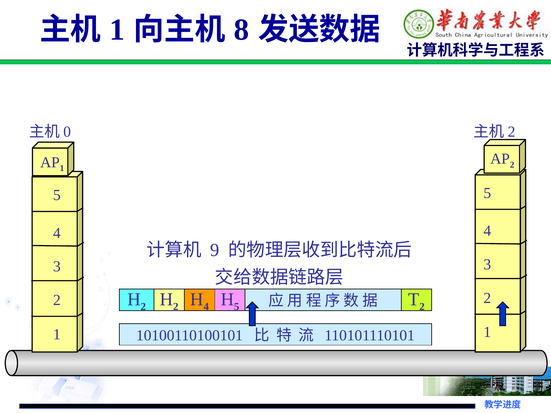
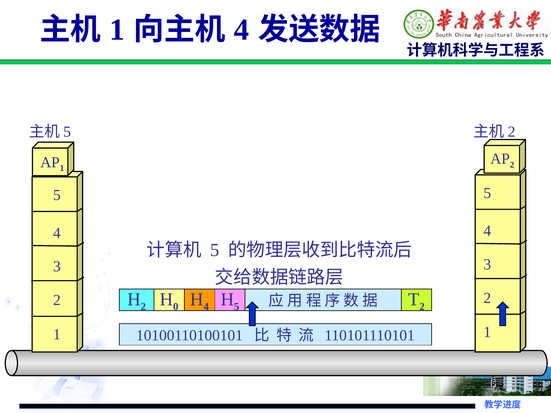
8 at (242, 30): 8 -> 4
0 at (67, 132): 0 -> 5
9 at (215, 250): 9 -> 5
2 at (176, 307): 2 -> 0
